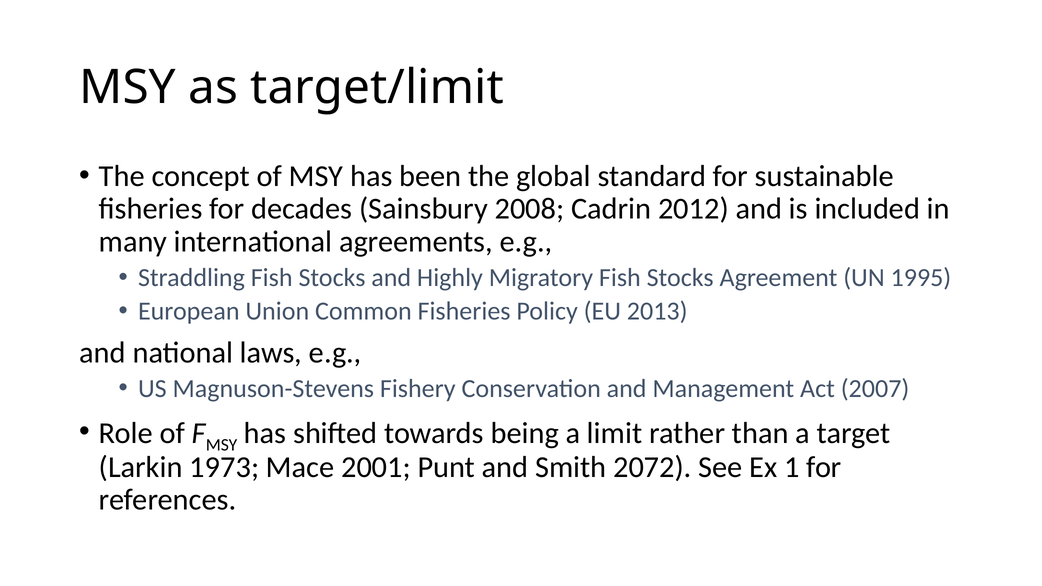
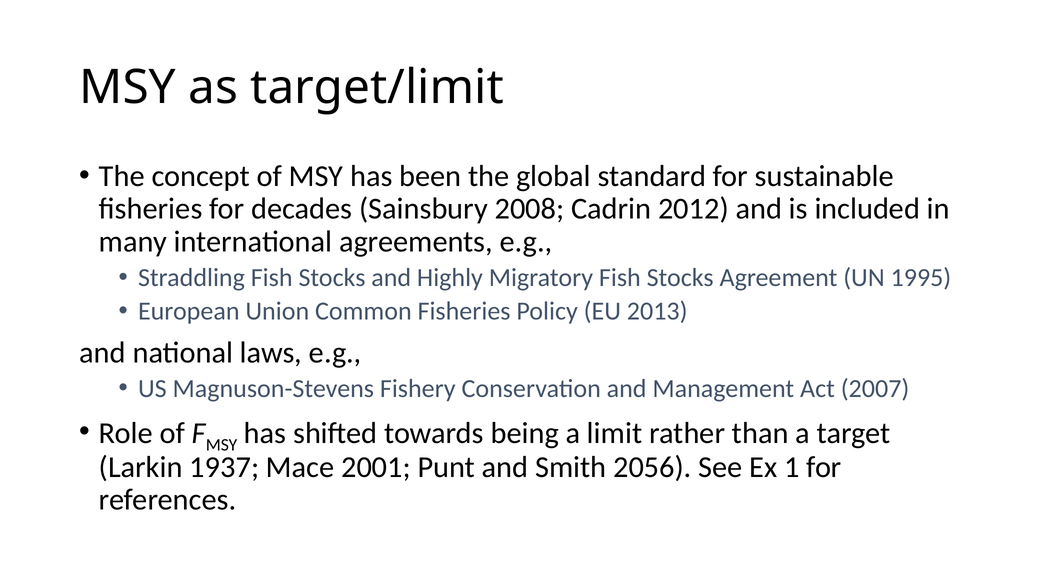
1973: 1973 -> 1937
2072: 2072 -> 2056
